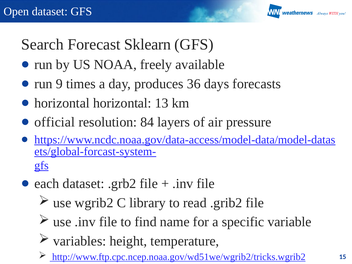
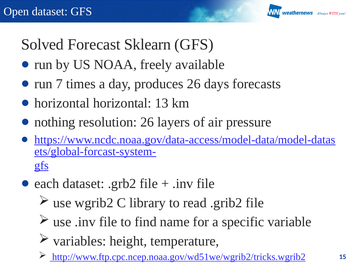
Search: Search -> Solved
9: 9 -> 7
produces 36: 36 -> 26
official: official -> nothing
resolution 84: 84 -> 26
